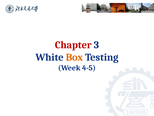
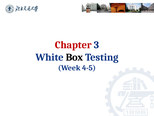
Box colour: orange -> black
